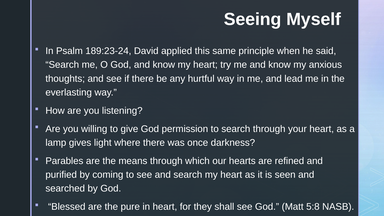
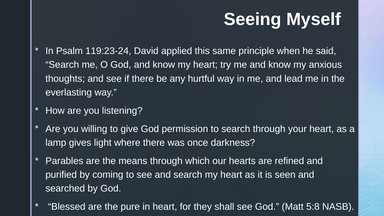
189:23-24: 189:23-24 -> 119:23-24
